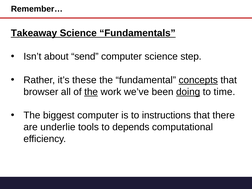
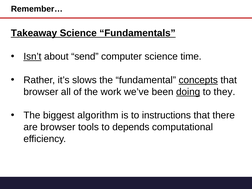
Isn’t underline: none -> present
step: step -> time
these: these -> slows
the at (91, 92) underline: present -> none
time: time -> they
biggest computer: computer -> algorithm
are underlie: underlie -> browser
